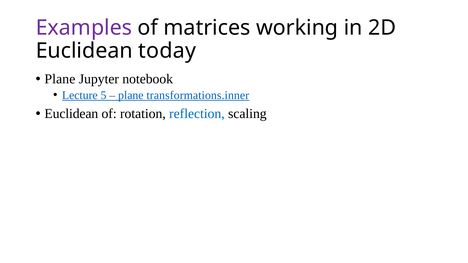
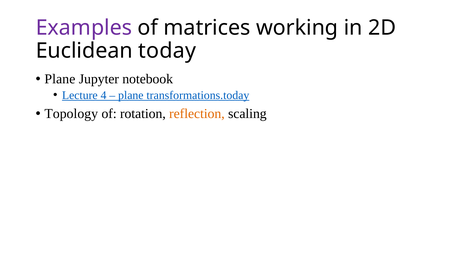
5: 5 -> 4
transformations.inner: transformations.inner -> transformations.today
Euclidean at (71, 114): Euclidean -> Topology
reflection colour: blue -> orange
